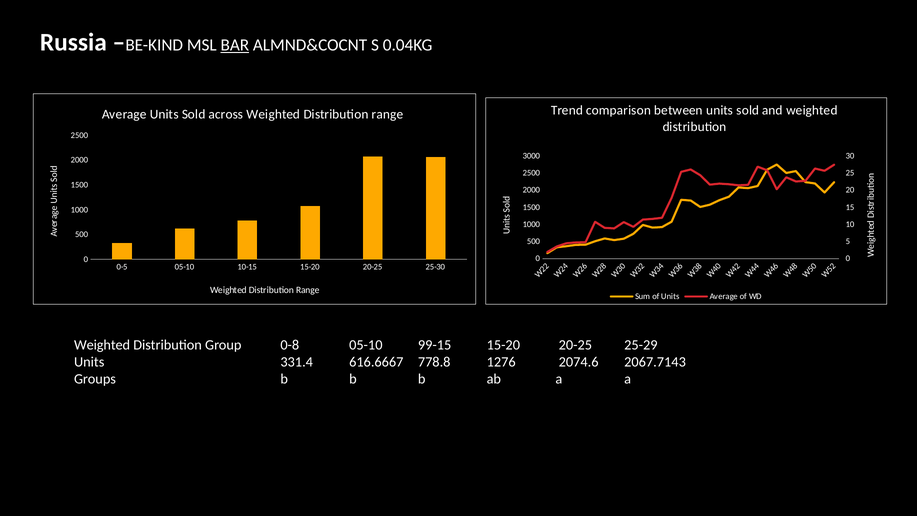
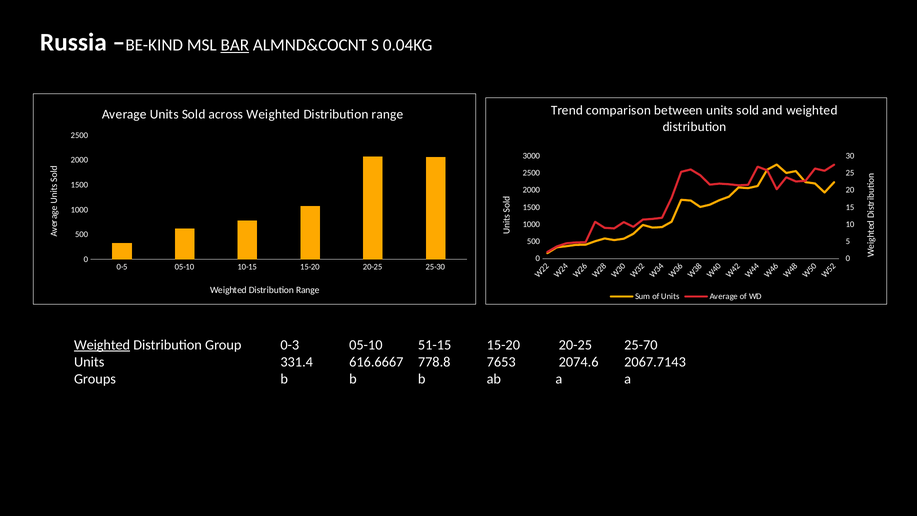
Weighted at (102, 345) underline: none -> present
0-8: 0-8 -> 0-3
99-15: 99-15 -> 51-15
25-29: 25-29 -> 25-70
1276: 1276 -> 7653
